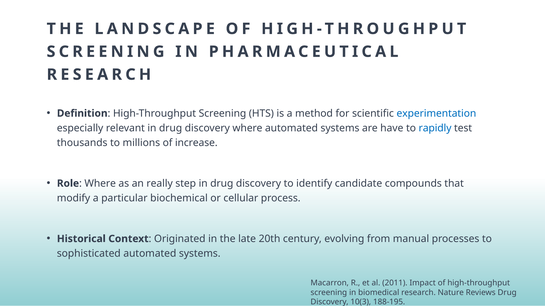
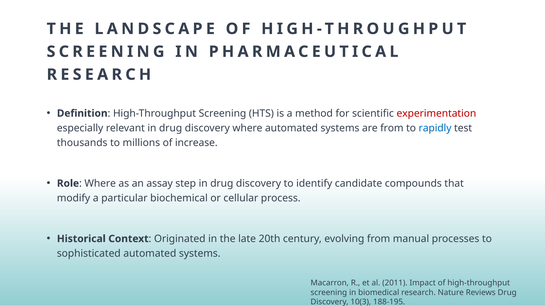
experimentation colour: blue -> red
are have: have -> from
really: really -> assay
